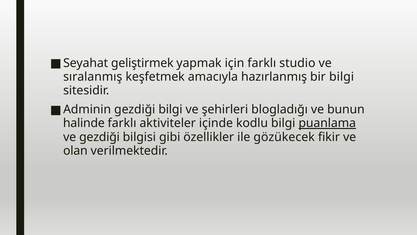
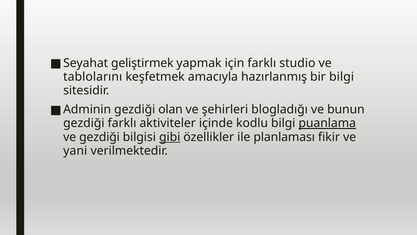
sıralanmış: sıralanmış -> tablolarını
gezdiği bilgi: bilgi -> olan
halinde at (84, 123): halinde -> gezdiği
gibi underline: none -> present
gözükecek: gözükecek -> planlaması
olan: olan -> yani
